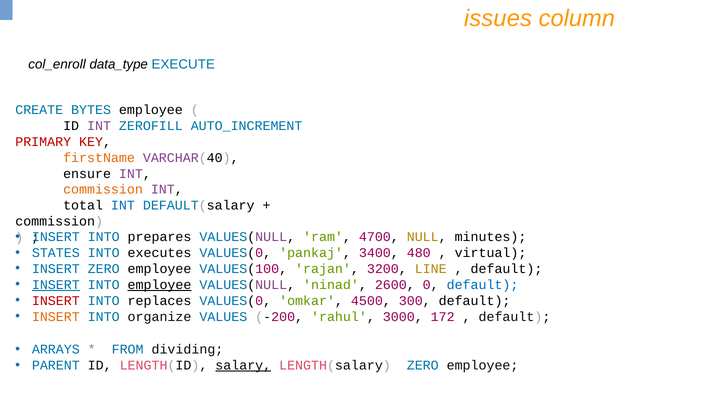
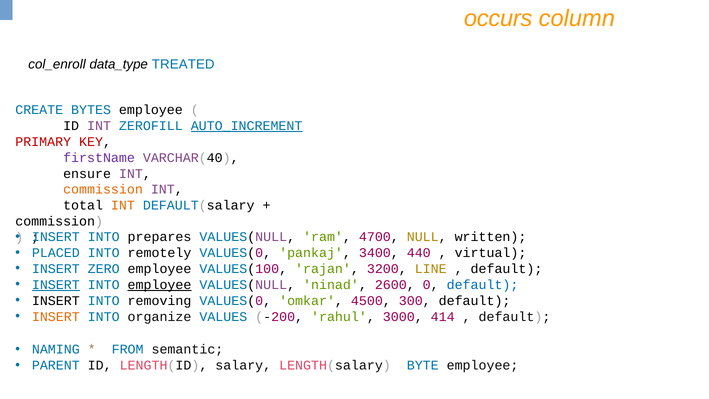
issues: issues -> occurs
EXECUTE: EXECUTE -> TREATED
AUTO_INCREMENT underline: none -> present
firstName colour: orange -> purple
INT at (123, 205) colour: blue -> orange
minutes: minutes -> written
STATES: STATES -> PLACED
executes: executes -> remotely
480: 480 -> 440
INSERT at (56, 301) colour: red -> black
replaces: replaces -> removing
172: 172 -> 414
ARRAYS: ARRAYS -> NAMING
dividing: dividing -> semantic
salary underline: present -> none
LENGTH(salary ZERO: ZERO -> BYTE
